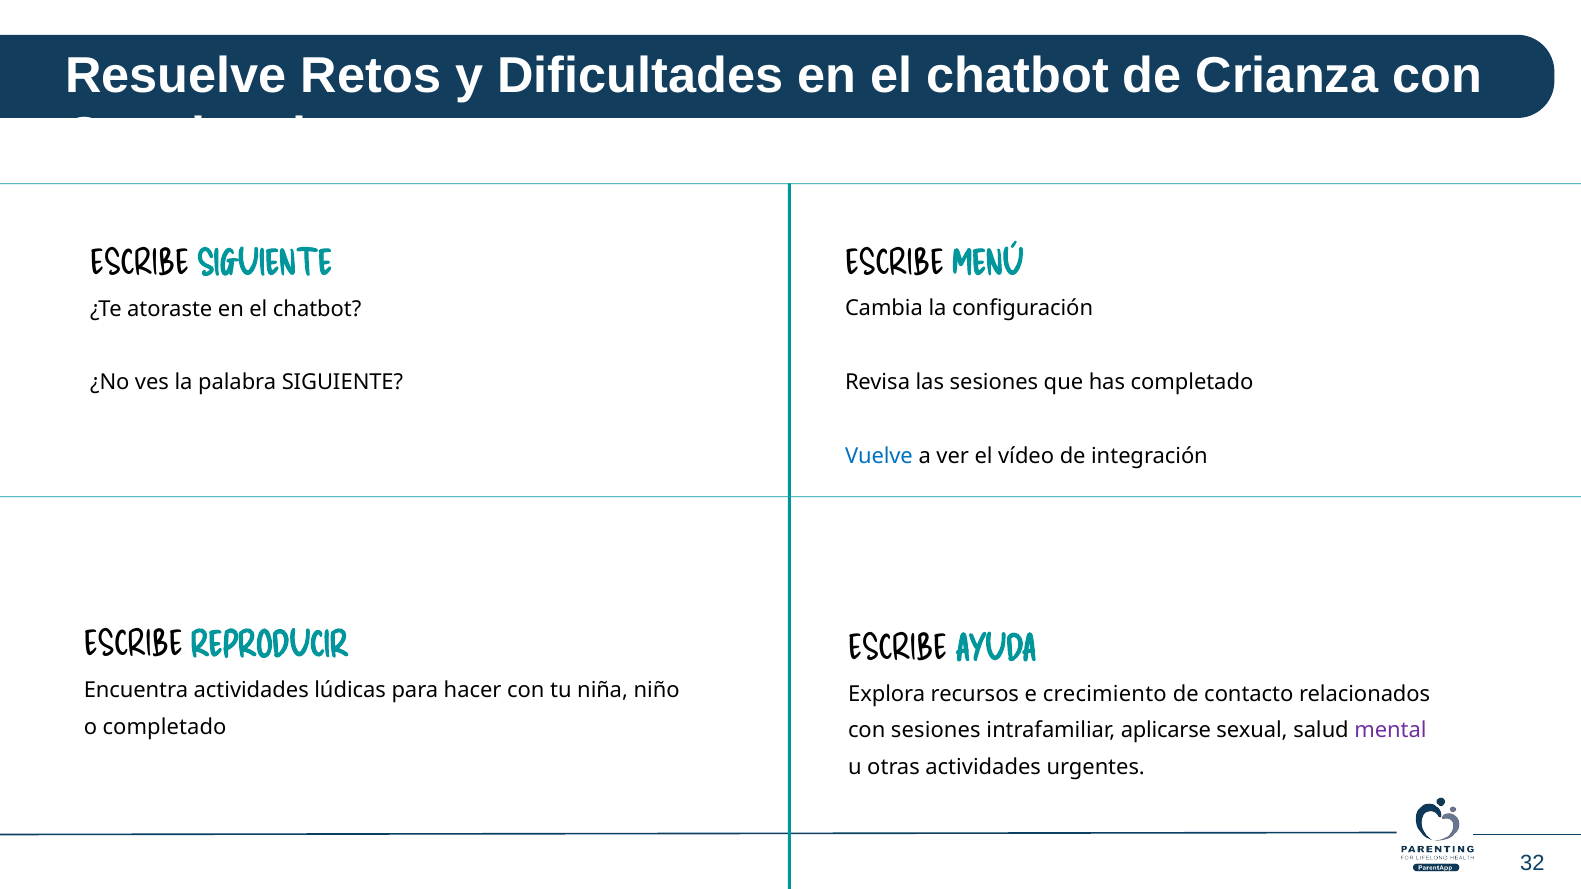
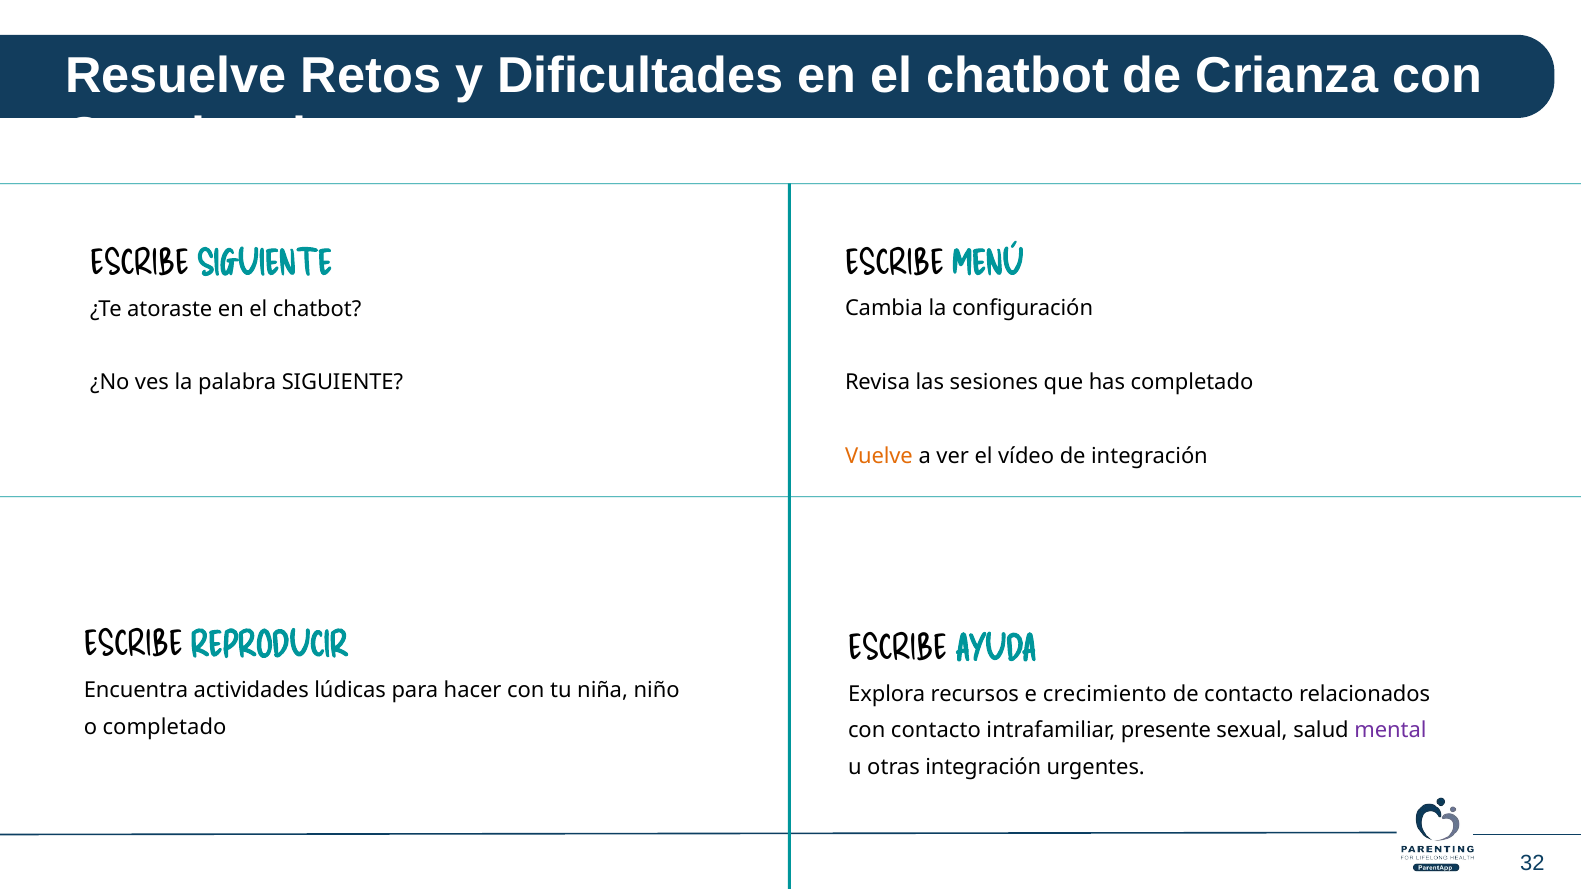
Vuelve colour: blue -> orange
con sesiones: sesiones -> contacto
aplicarse: aplicarse -> presente
otras actividades: actividades -> integración
